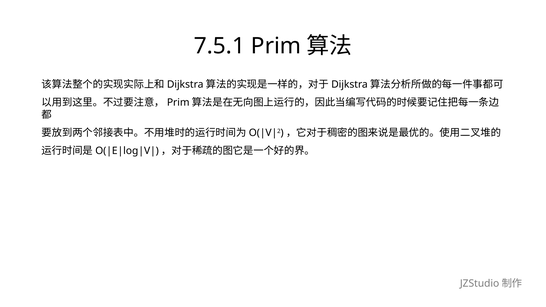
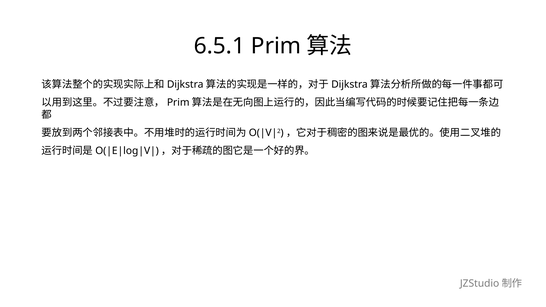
7.5.1: 7.5.1 -> 6.5.1
